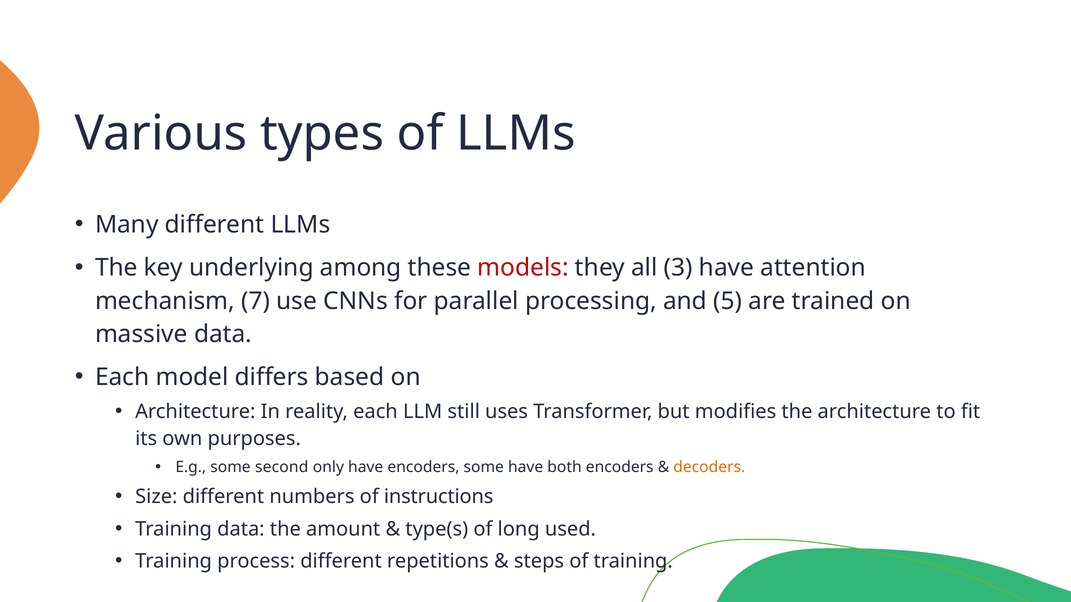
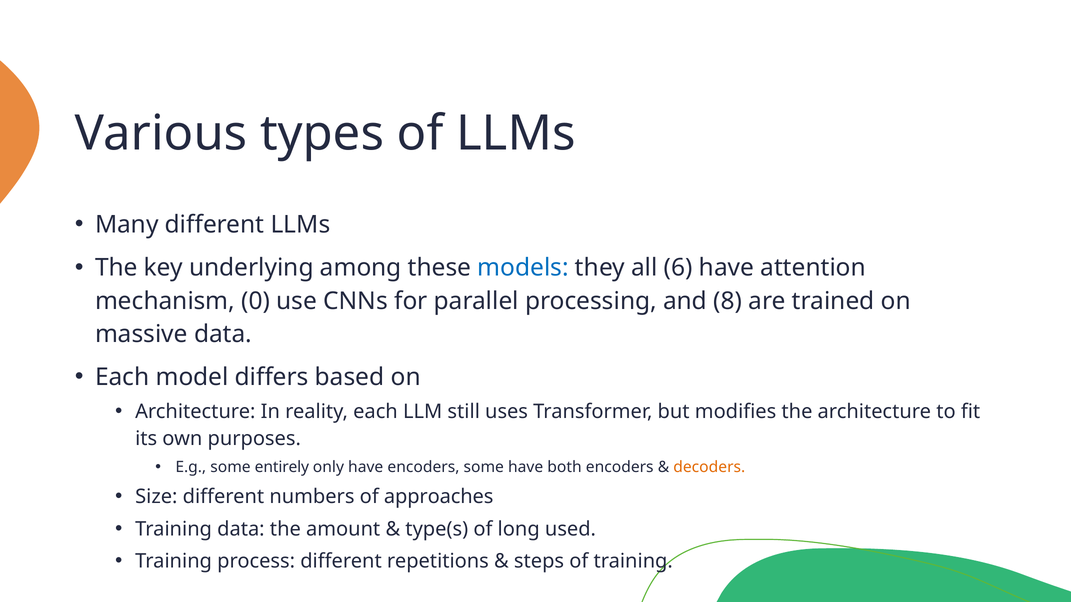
models colour: red -> blue
3: 3 -> 6
7: 7 -> 0
5: 5 -> 8
second: second -> entirely
instructions: instructions -> approaches
